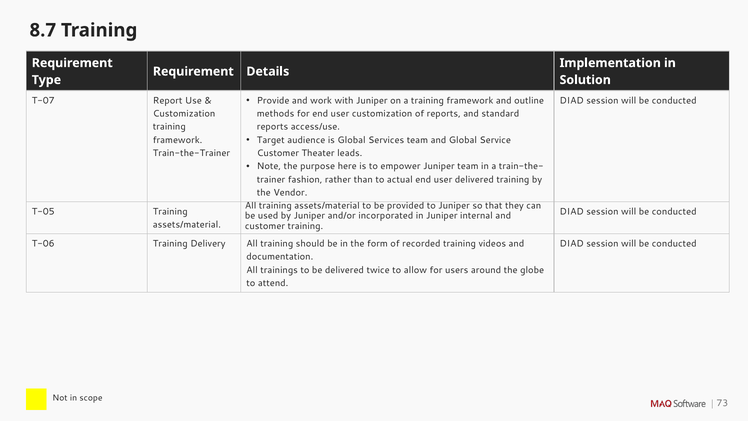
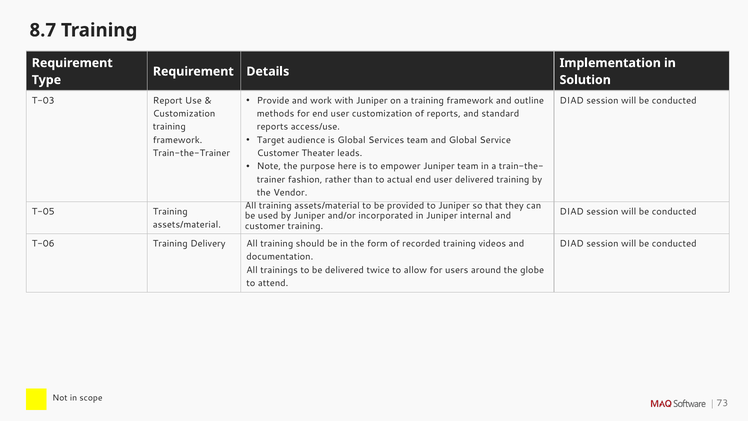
T-07: T-07 -> T-03
